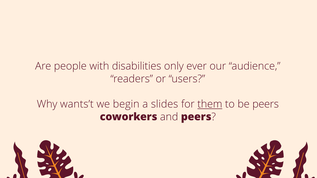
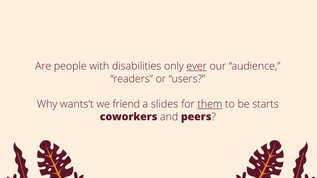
ever underline: none -> present
begin: begin -> friend
be peers: peers -> starts
